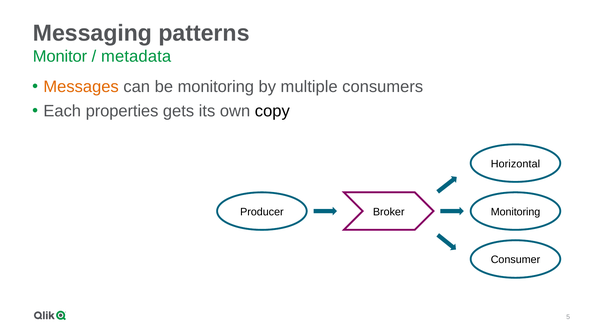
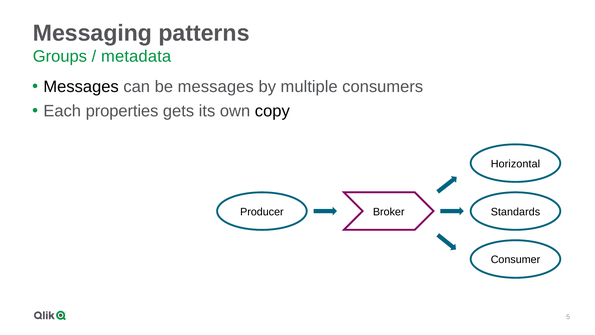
Monitor: Monitor -> Groups
Messages at (81, 87) colour: orange -> black
be monitoring: monitoring -> messages
Broker Monitoring: Monitoring -> Standards
